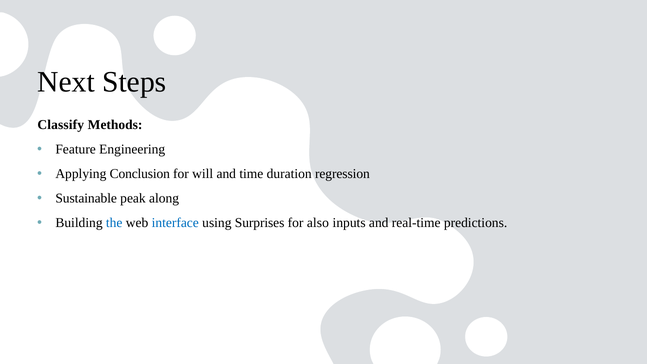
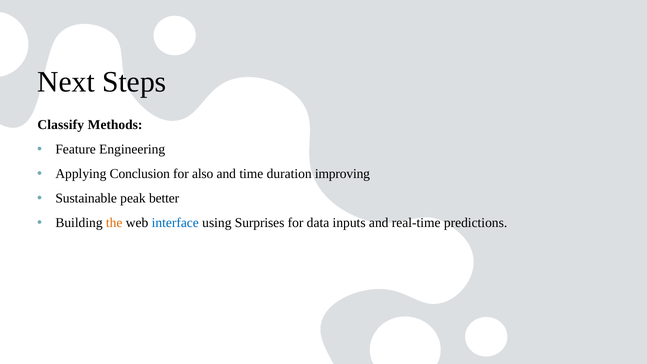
will: will -> also
regression: regression -> improving
along: along -> better
the colour: blue -> orange
also: also -> data
